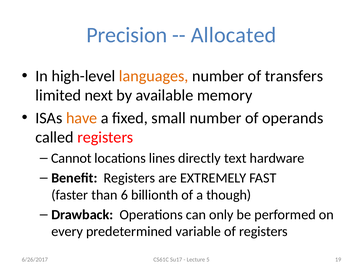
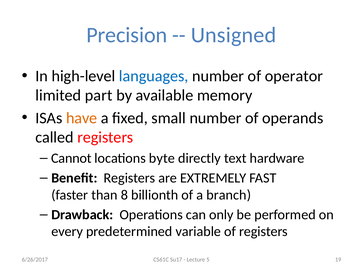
Allocated: Allocated -> Unsigned
languages colour: orange -> blue
transfers: transfers -> operator
next: next -> part
lines: lines -> byte
6: 6 -> 8
though: though -> branch
